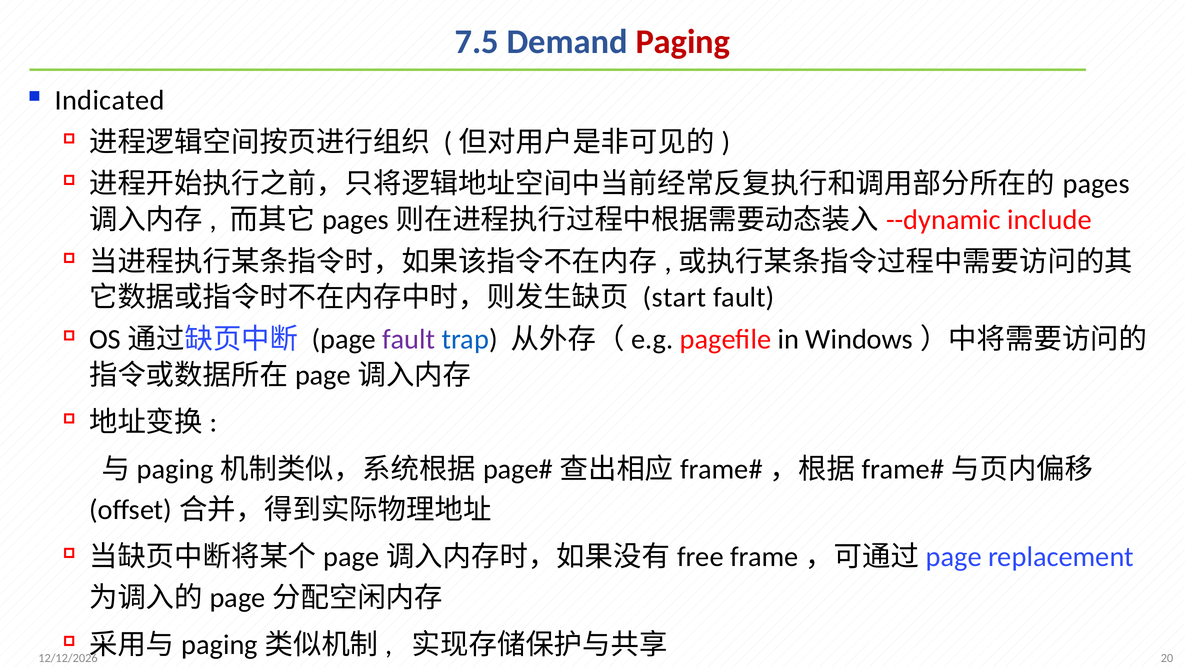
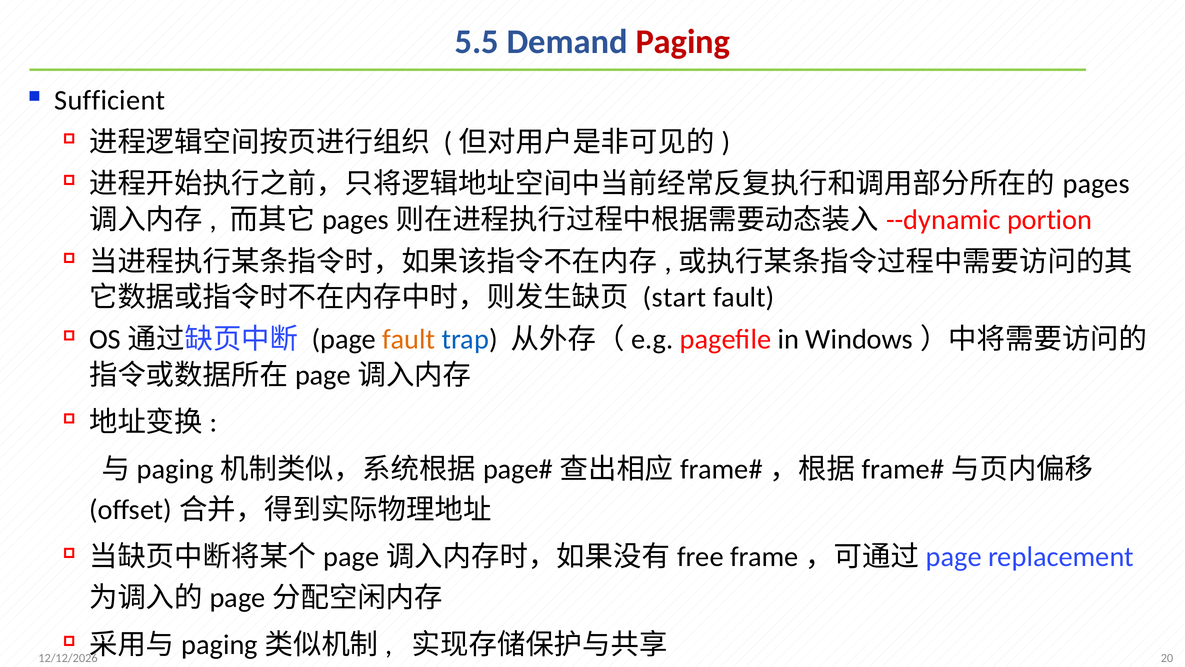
7.5: 7.5 -> 5.5
Indicated: Indicated -> Sufficient
include: include -> portion
fault at (409, 339) colour: purple -> orange
